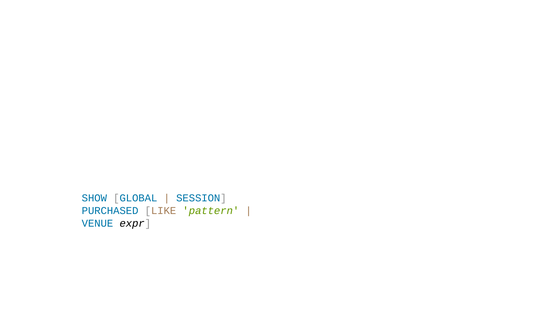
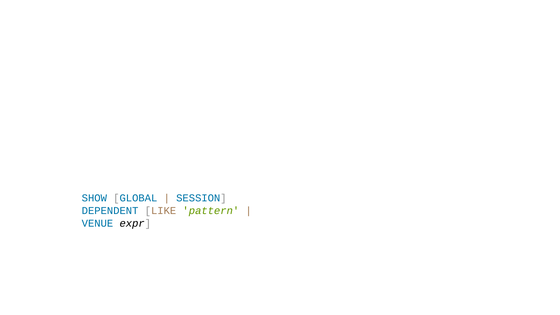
PURCHASED: PURCHASED -> DEPENDENT
